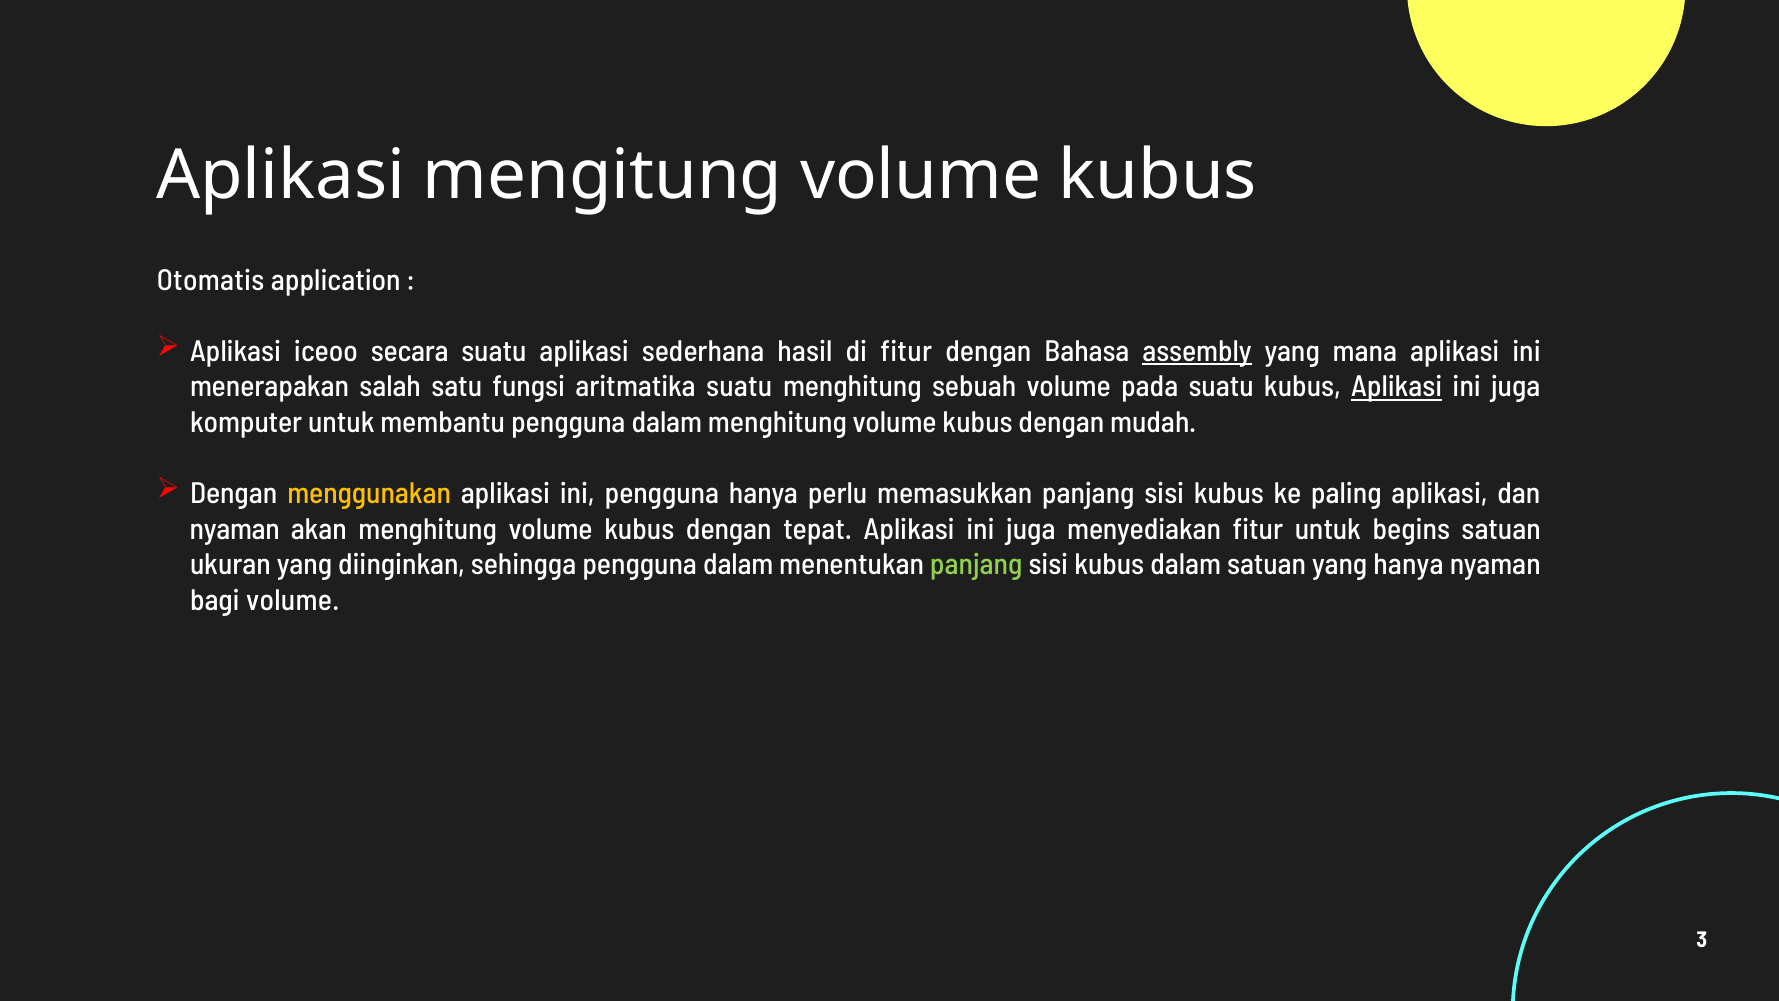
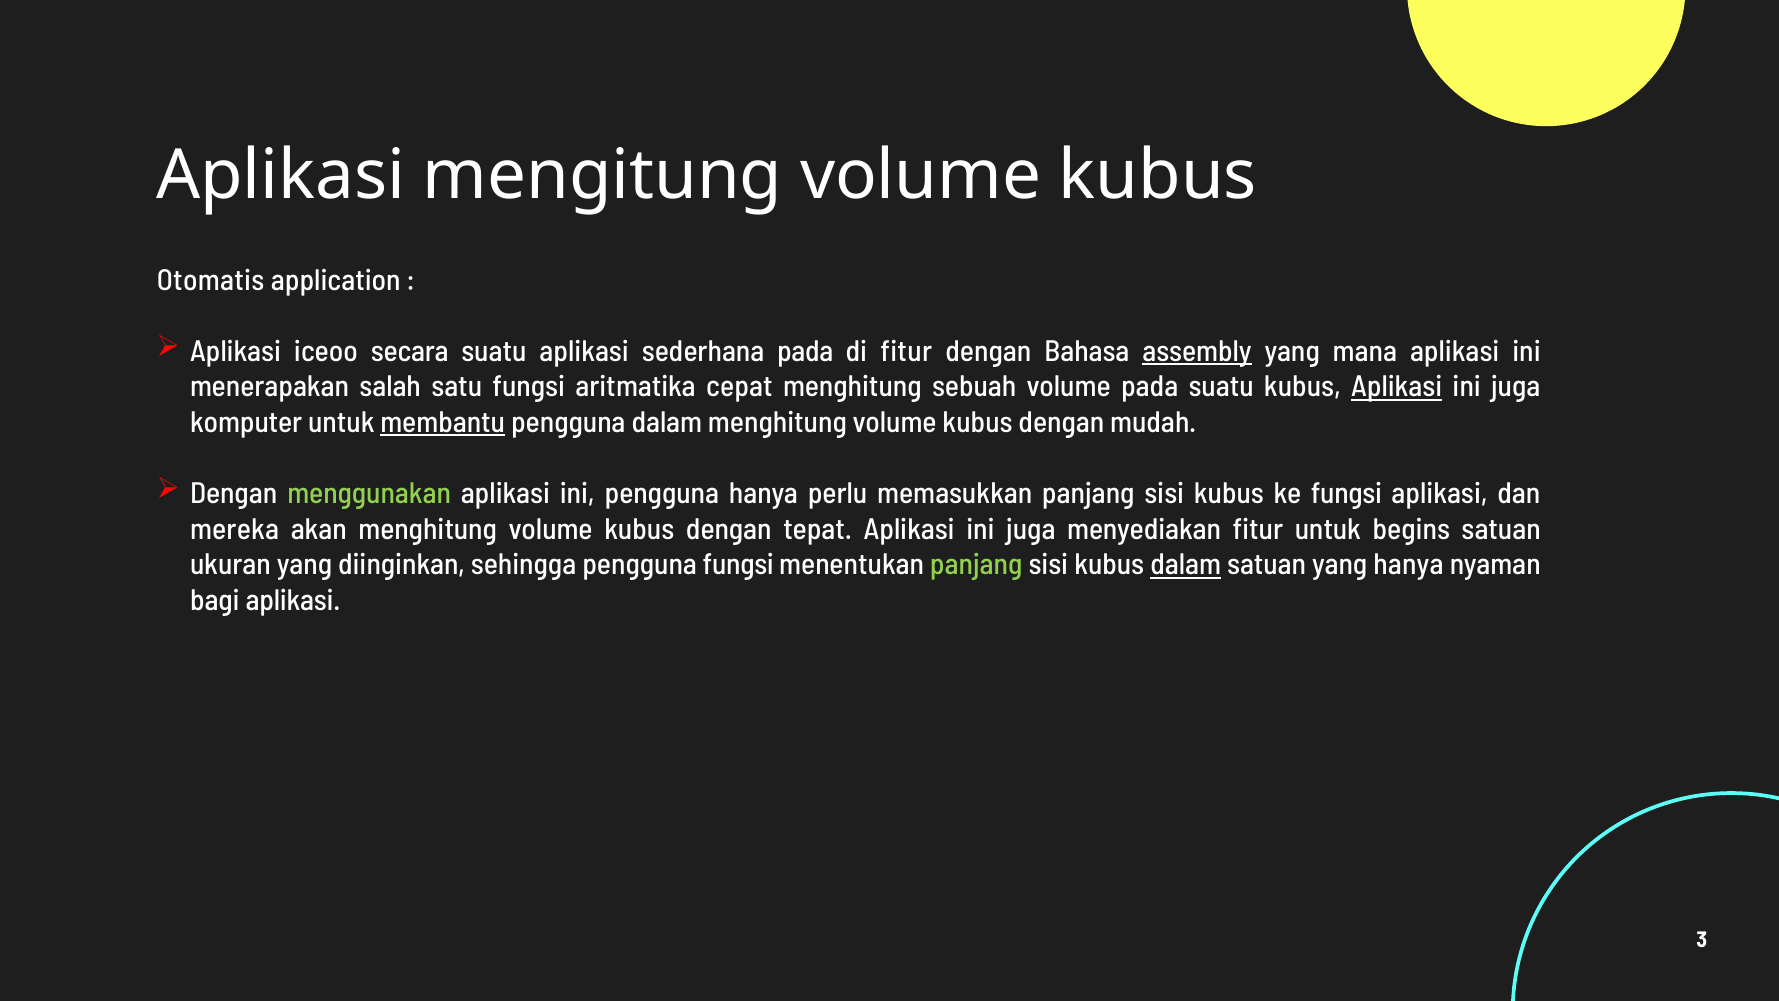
sederhana hasil: hasil -> pada
aritmatika suatu: suatu -> cepat
membantu underline: none -> present
menggunakan colour: yellow -> light green
ke paling: paling -> fungsi
nyaman at (235, 529): nyaman -> mereka
sehingga pengguna dalam: dalam -> fungsi
dalam at (1186, 565) underline: none -> present
bagi volume: volume -> aplikasi
